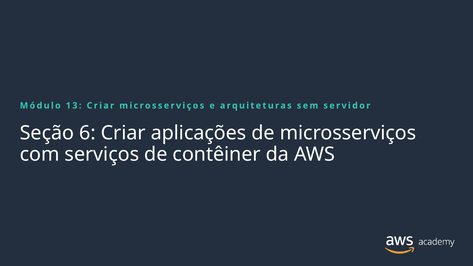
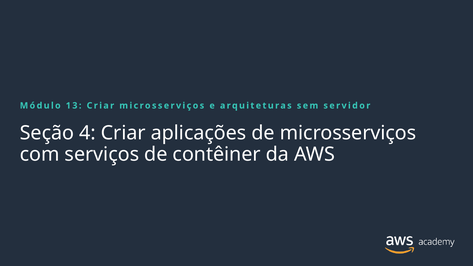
6: 6 -> 4
